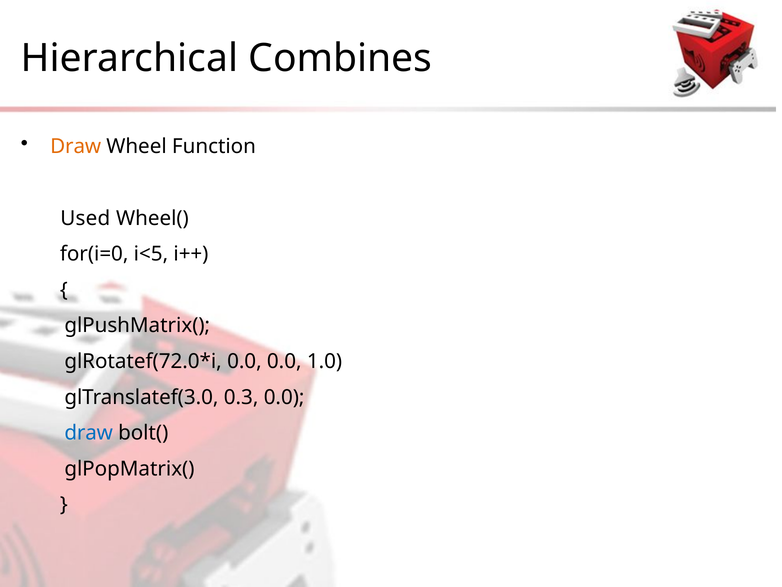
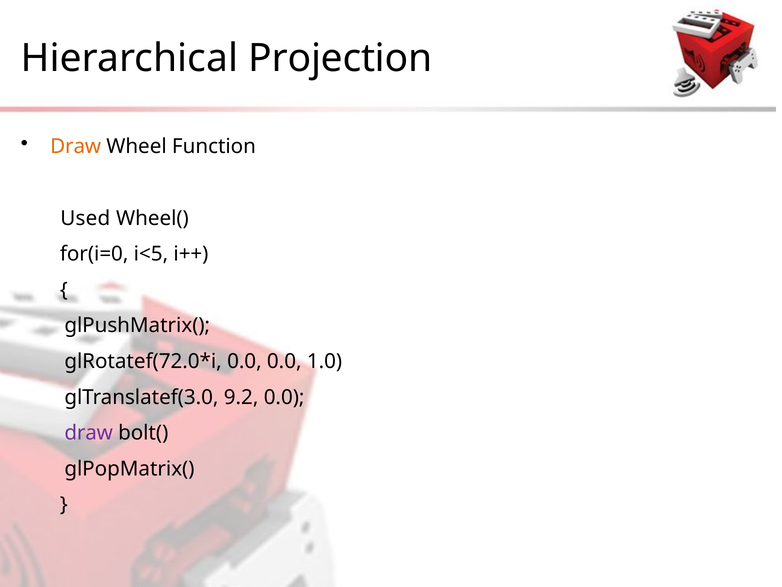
Combines: Combines -> Projection
0.3: 0.3 -> 9.2
draw at (89, 433) colour: blue -> purple
